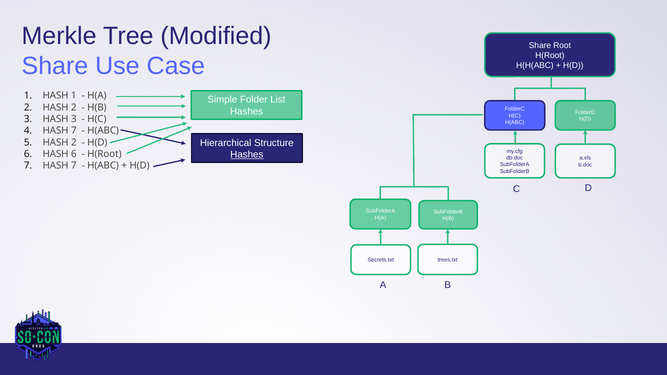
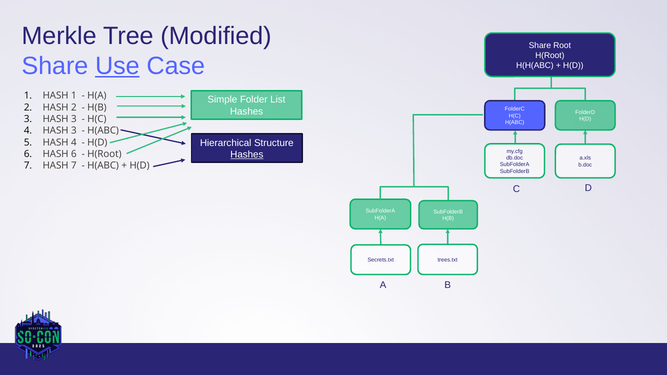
Use underline: none -> present
4 HASH 7: 7 -> 3
5 HASH 2: 2 -> 4
